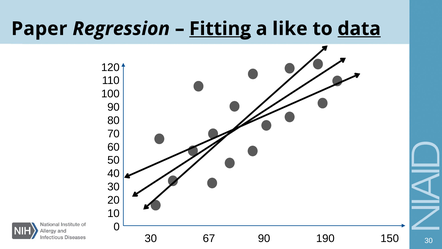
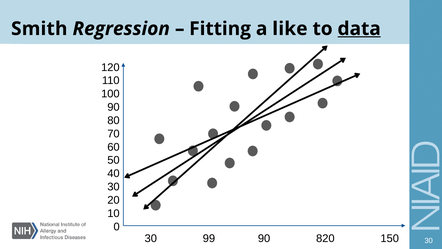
Paper: Paper -> Smith
Fitting underline: present -> none
67: 67 -> 99
190: 190 -> 820
